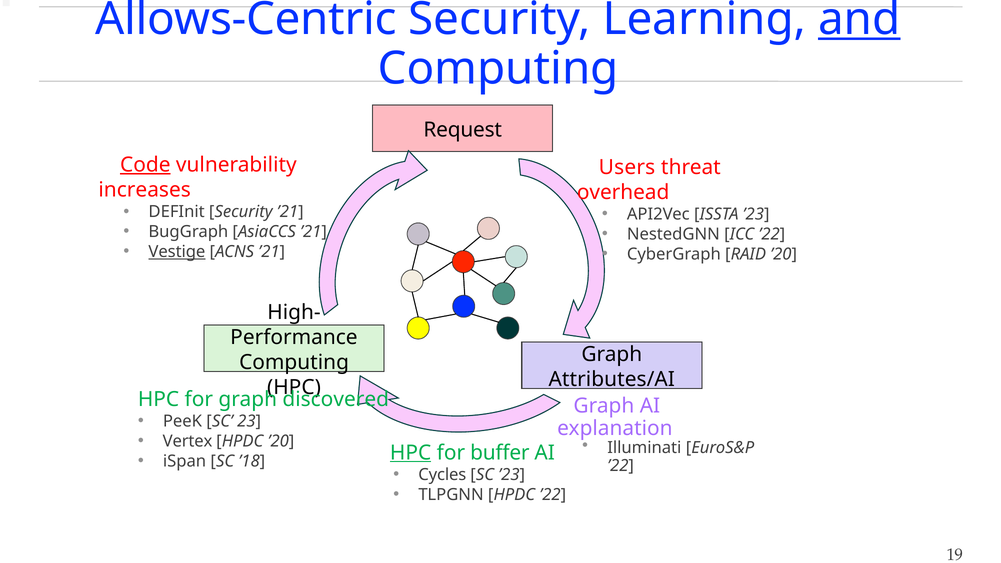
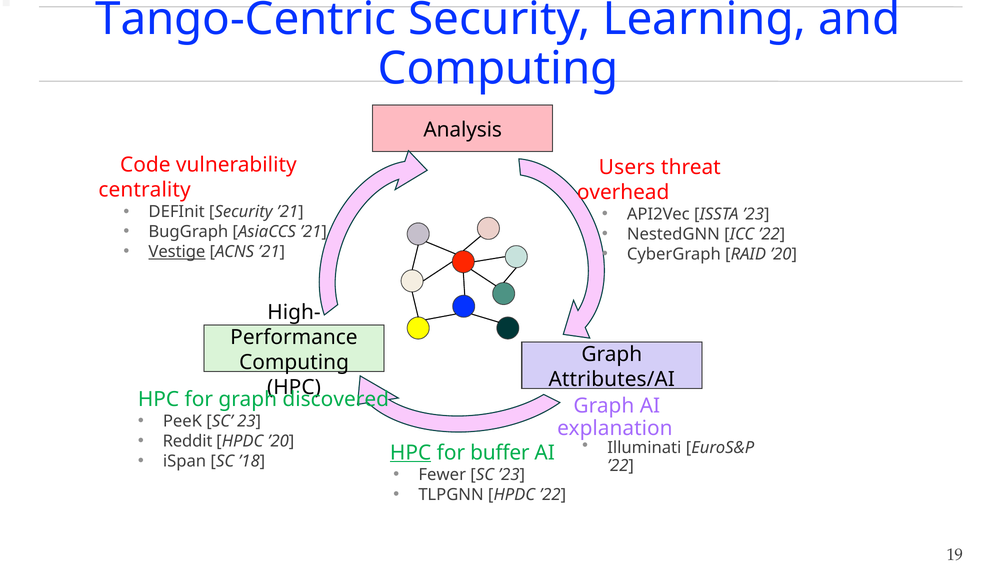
Allows-Centric: Allows-Centric -> Tango-Centric
and underline: present -> none
Request: Request -> Analysis
Code underline: present -> none
increases: increases -> centrality
Vertex: Vertex -> Reddit
Cycles: Cycles -> Fewer
